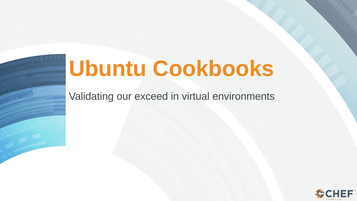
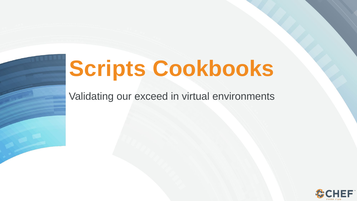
Ubuntu: Ubuntu -> Scripts
